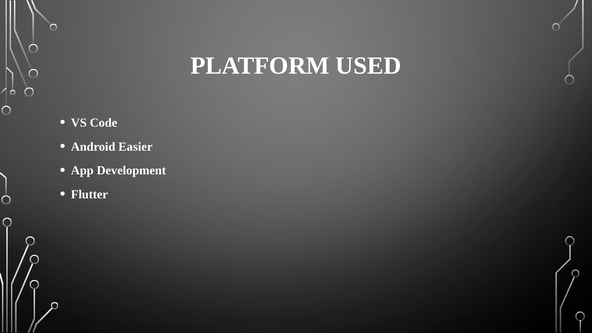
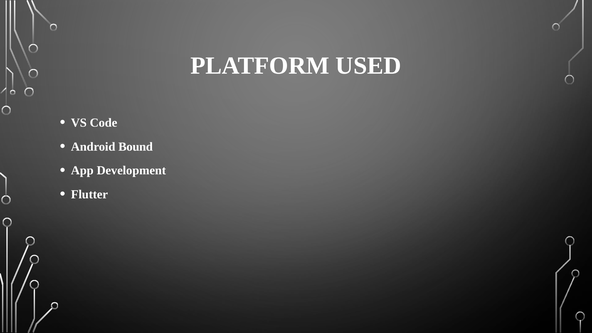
Easier: Easier -> Bound
